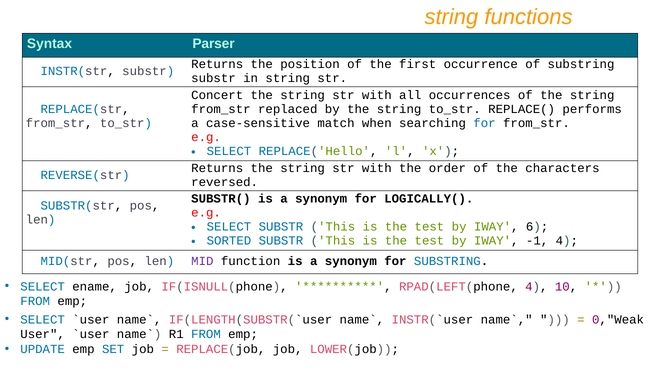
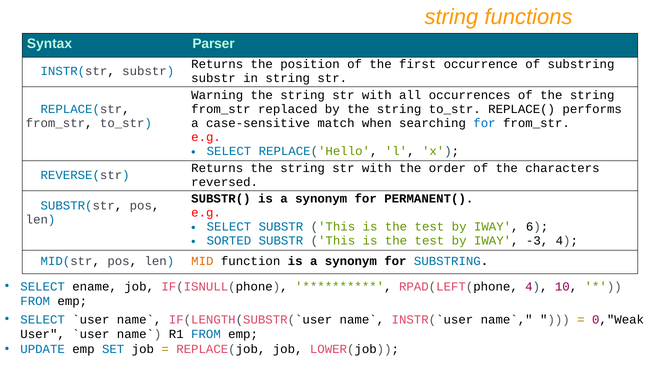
Concert: Concert -> Warning
LOGICALLY(: LOGICALLY( -> PERMANENT(
-1: -1 -> -3
MID colour: purple -> orange
